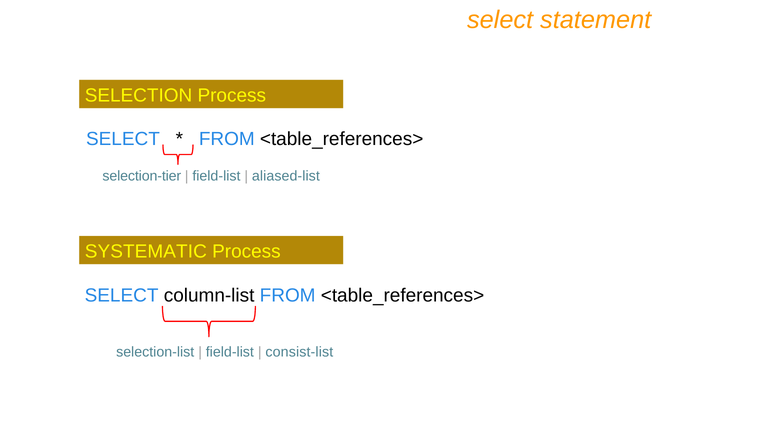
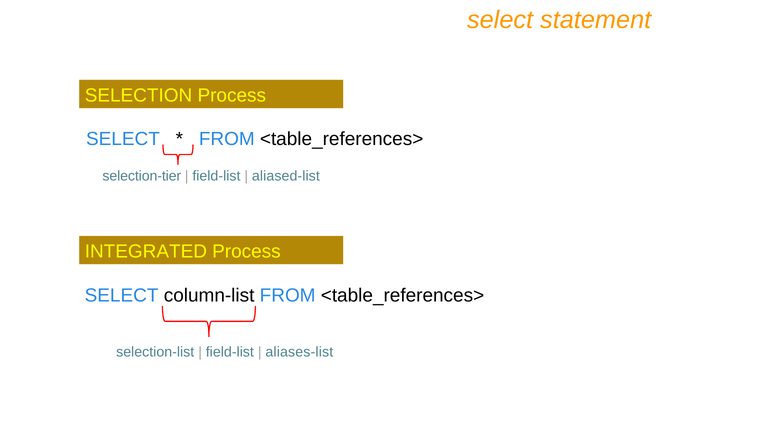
SYSTEMATIC: SYSTEMATIC -> INTEGRATED
consist-list: consist-list -> aliases-list
